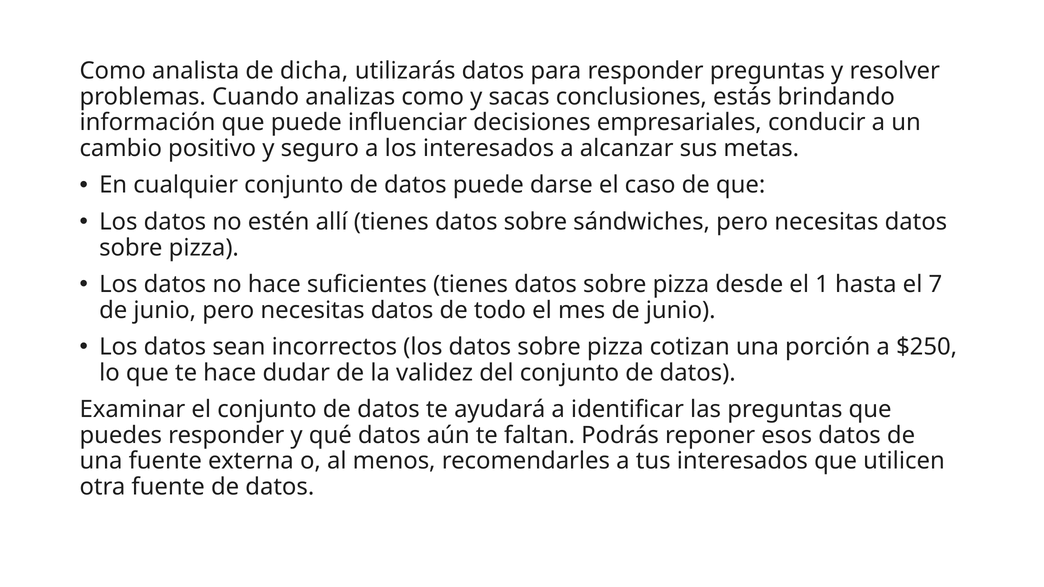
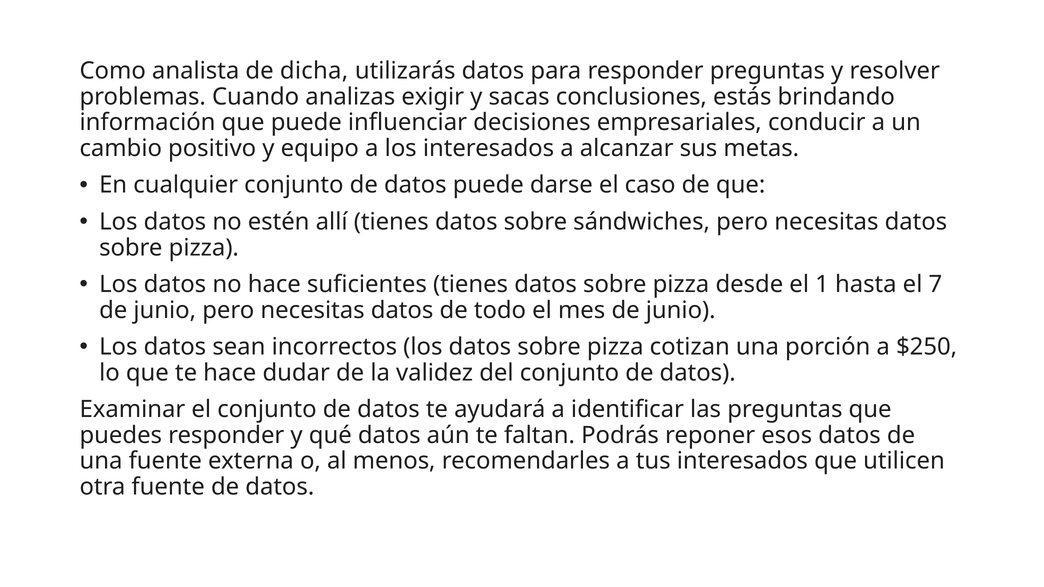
analizas como: como -> exigir
seguro: seguro -> equipo
